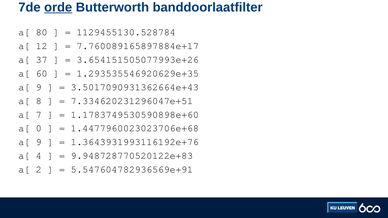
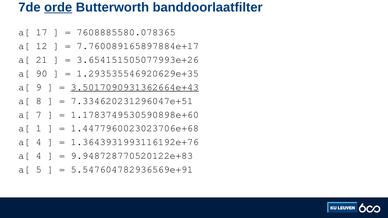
80: 80 -> 17
1129455130.528784: 1129455130.528784 -> 7608885580.078365
37: 37 -> 21
60: 60 -> 90
3.5017090931362664e+43 underline: none -> present
0: 0 -> 1
9 at (39, 142): 9 -> 4
2: 2 -> 5
